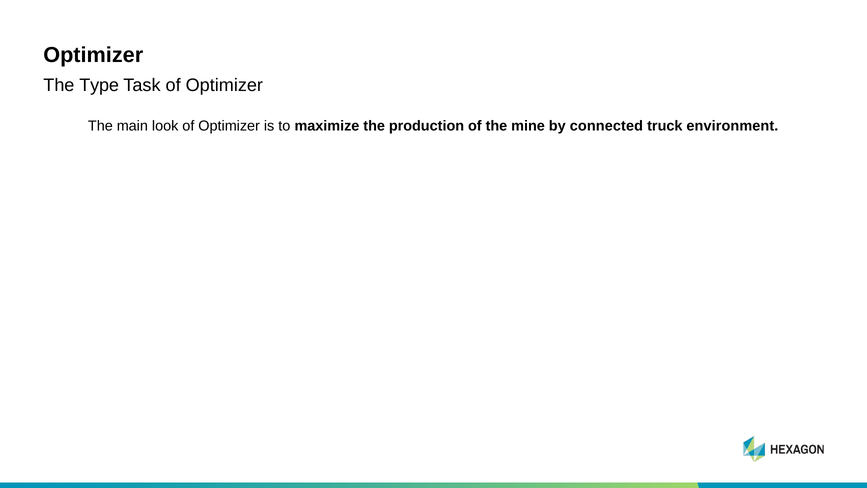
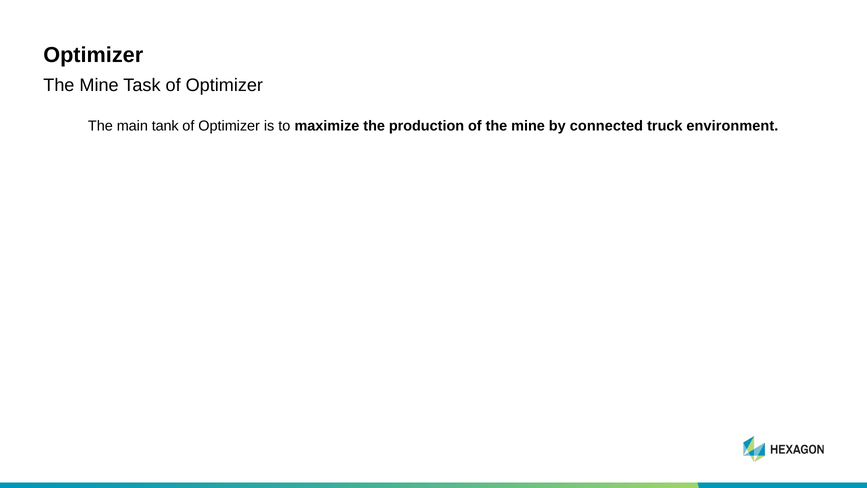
Type at (99, 85): Type -> Mine
look: look -> tank
